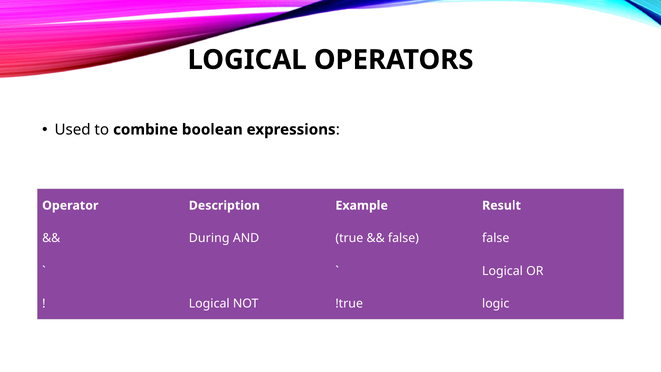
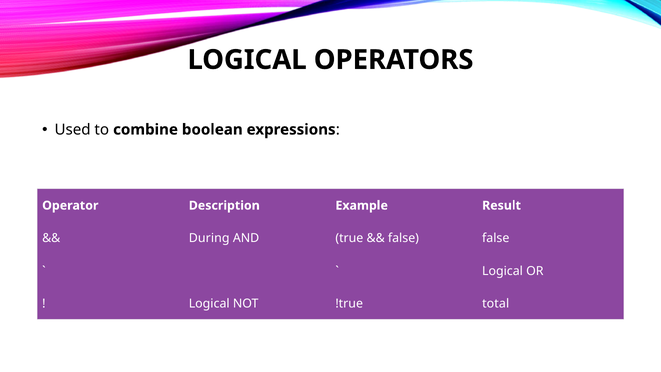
logic: logic -> total
